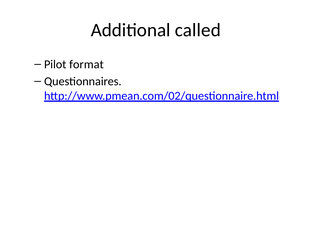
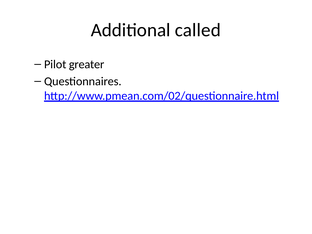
format: format -> greater
